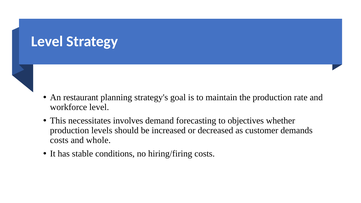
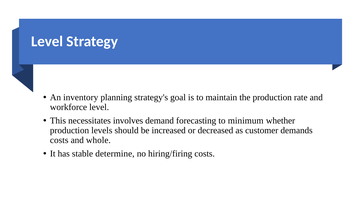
restaurant: restaurant -> inventory
objectives: objectives -> minimum
conditions: conditions -> determine
